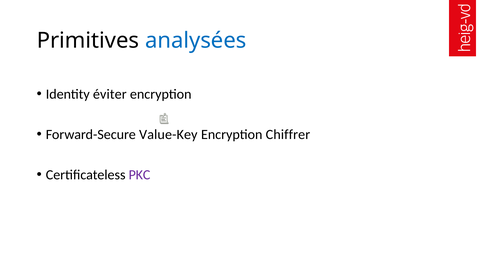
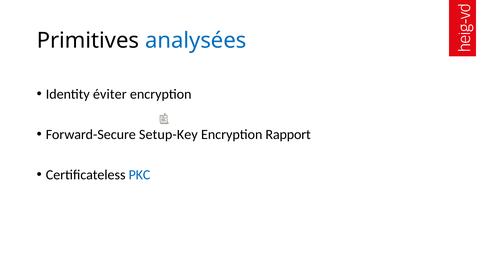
Value-Key: Value-Key -> Setup-Key
Chiffrer: Chiffrer -> Rapport
PKC colour: purple -> blue
